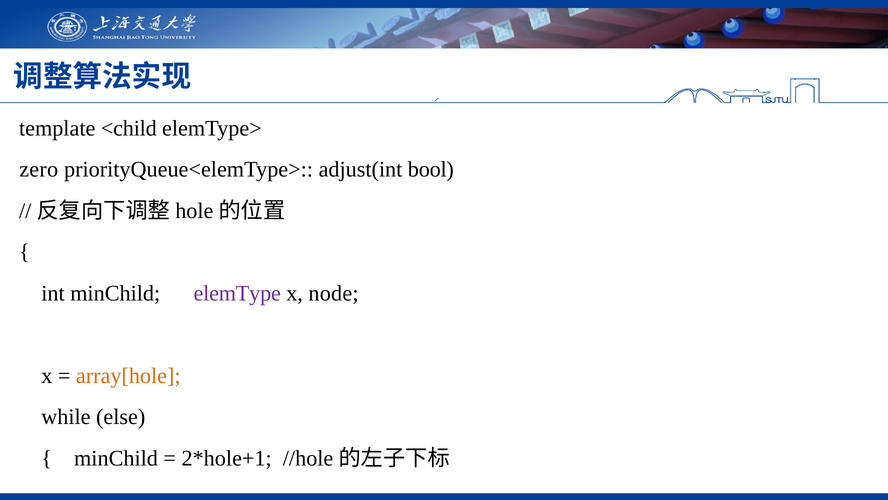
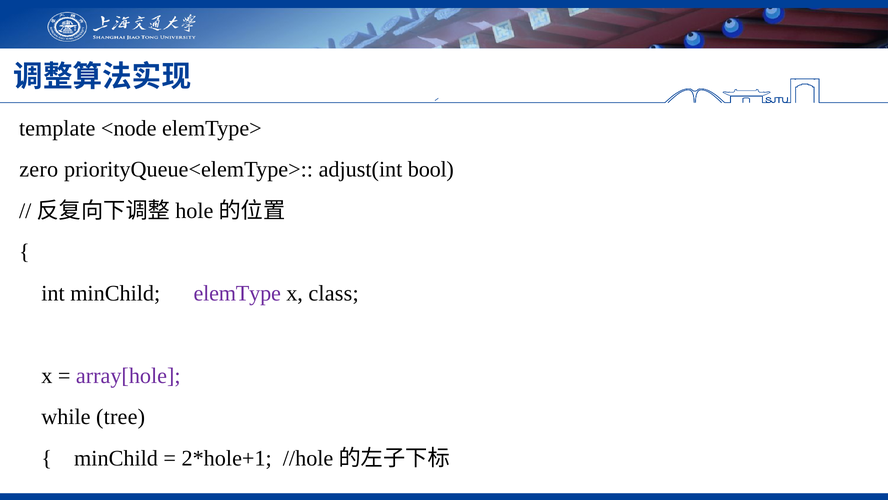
<child: <child -> <node
node: node -> class
array[hole colour: orange -> purple
else: else -> tree
